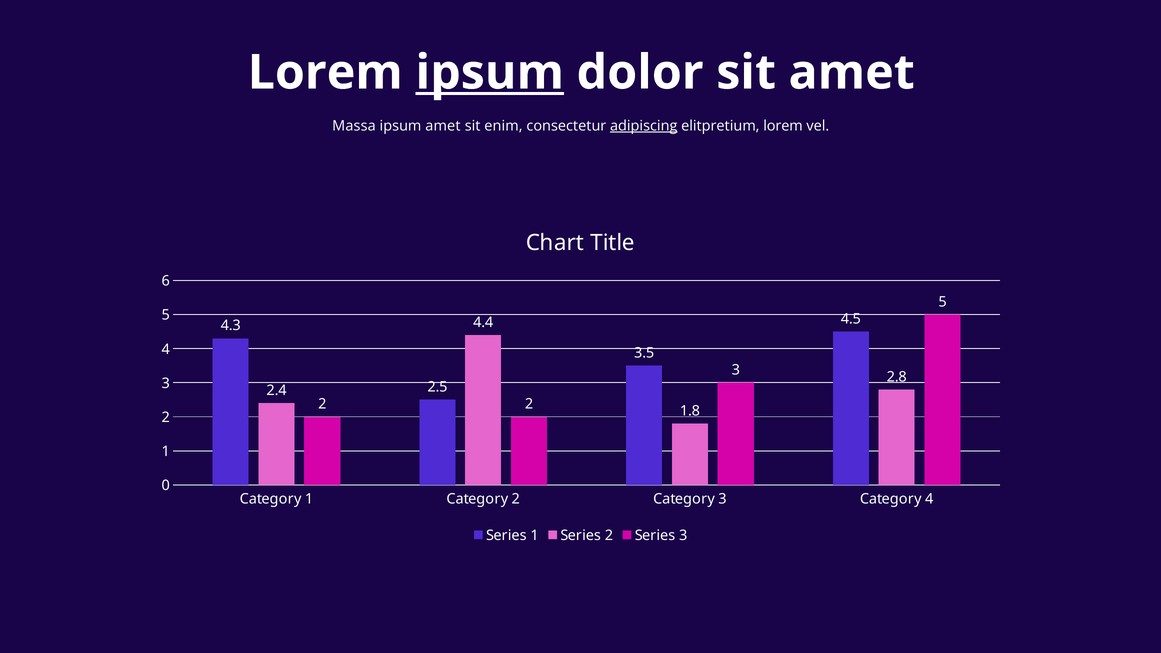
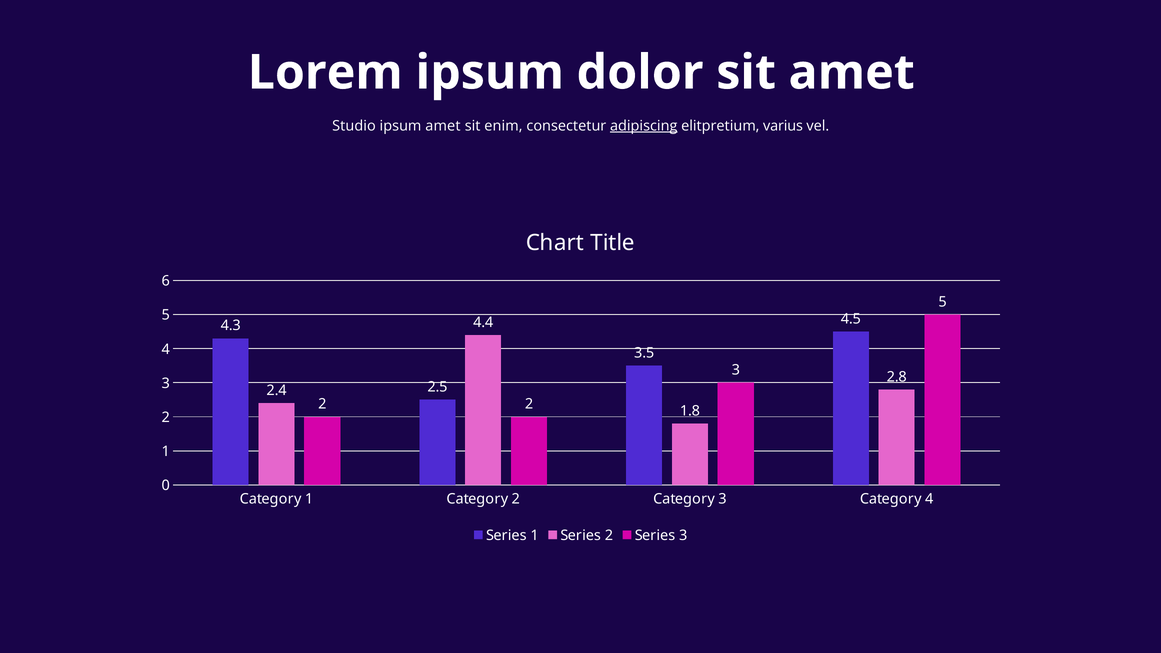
ipsum at (490, 73) underline: present -> none
Massa: Massa -> Studio
elitpretium lorem: lorem -> varius
